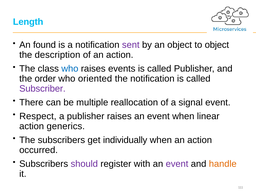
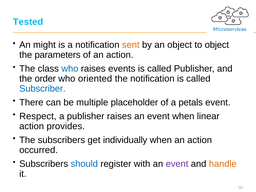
Length: Length -> Tested
found: found -> might
sent colour: purple -> orange
description: description -> parameters
Subscriber colour: purple -> blue
reallocation: reallocation -> placeholder
signal: signal -> petals
generics: generics -> provides
should colour: purple -> blue
